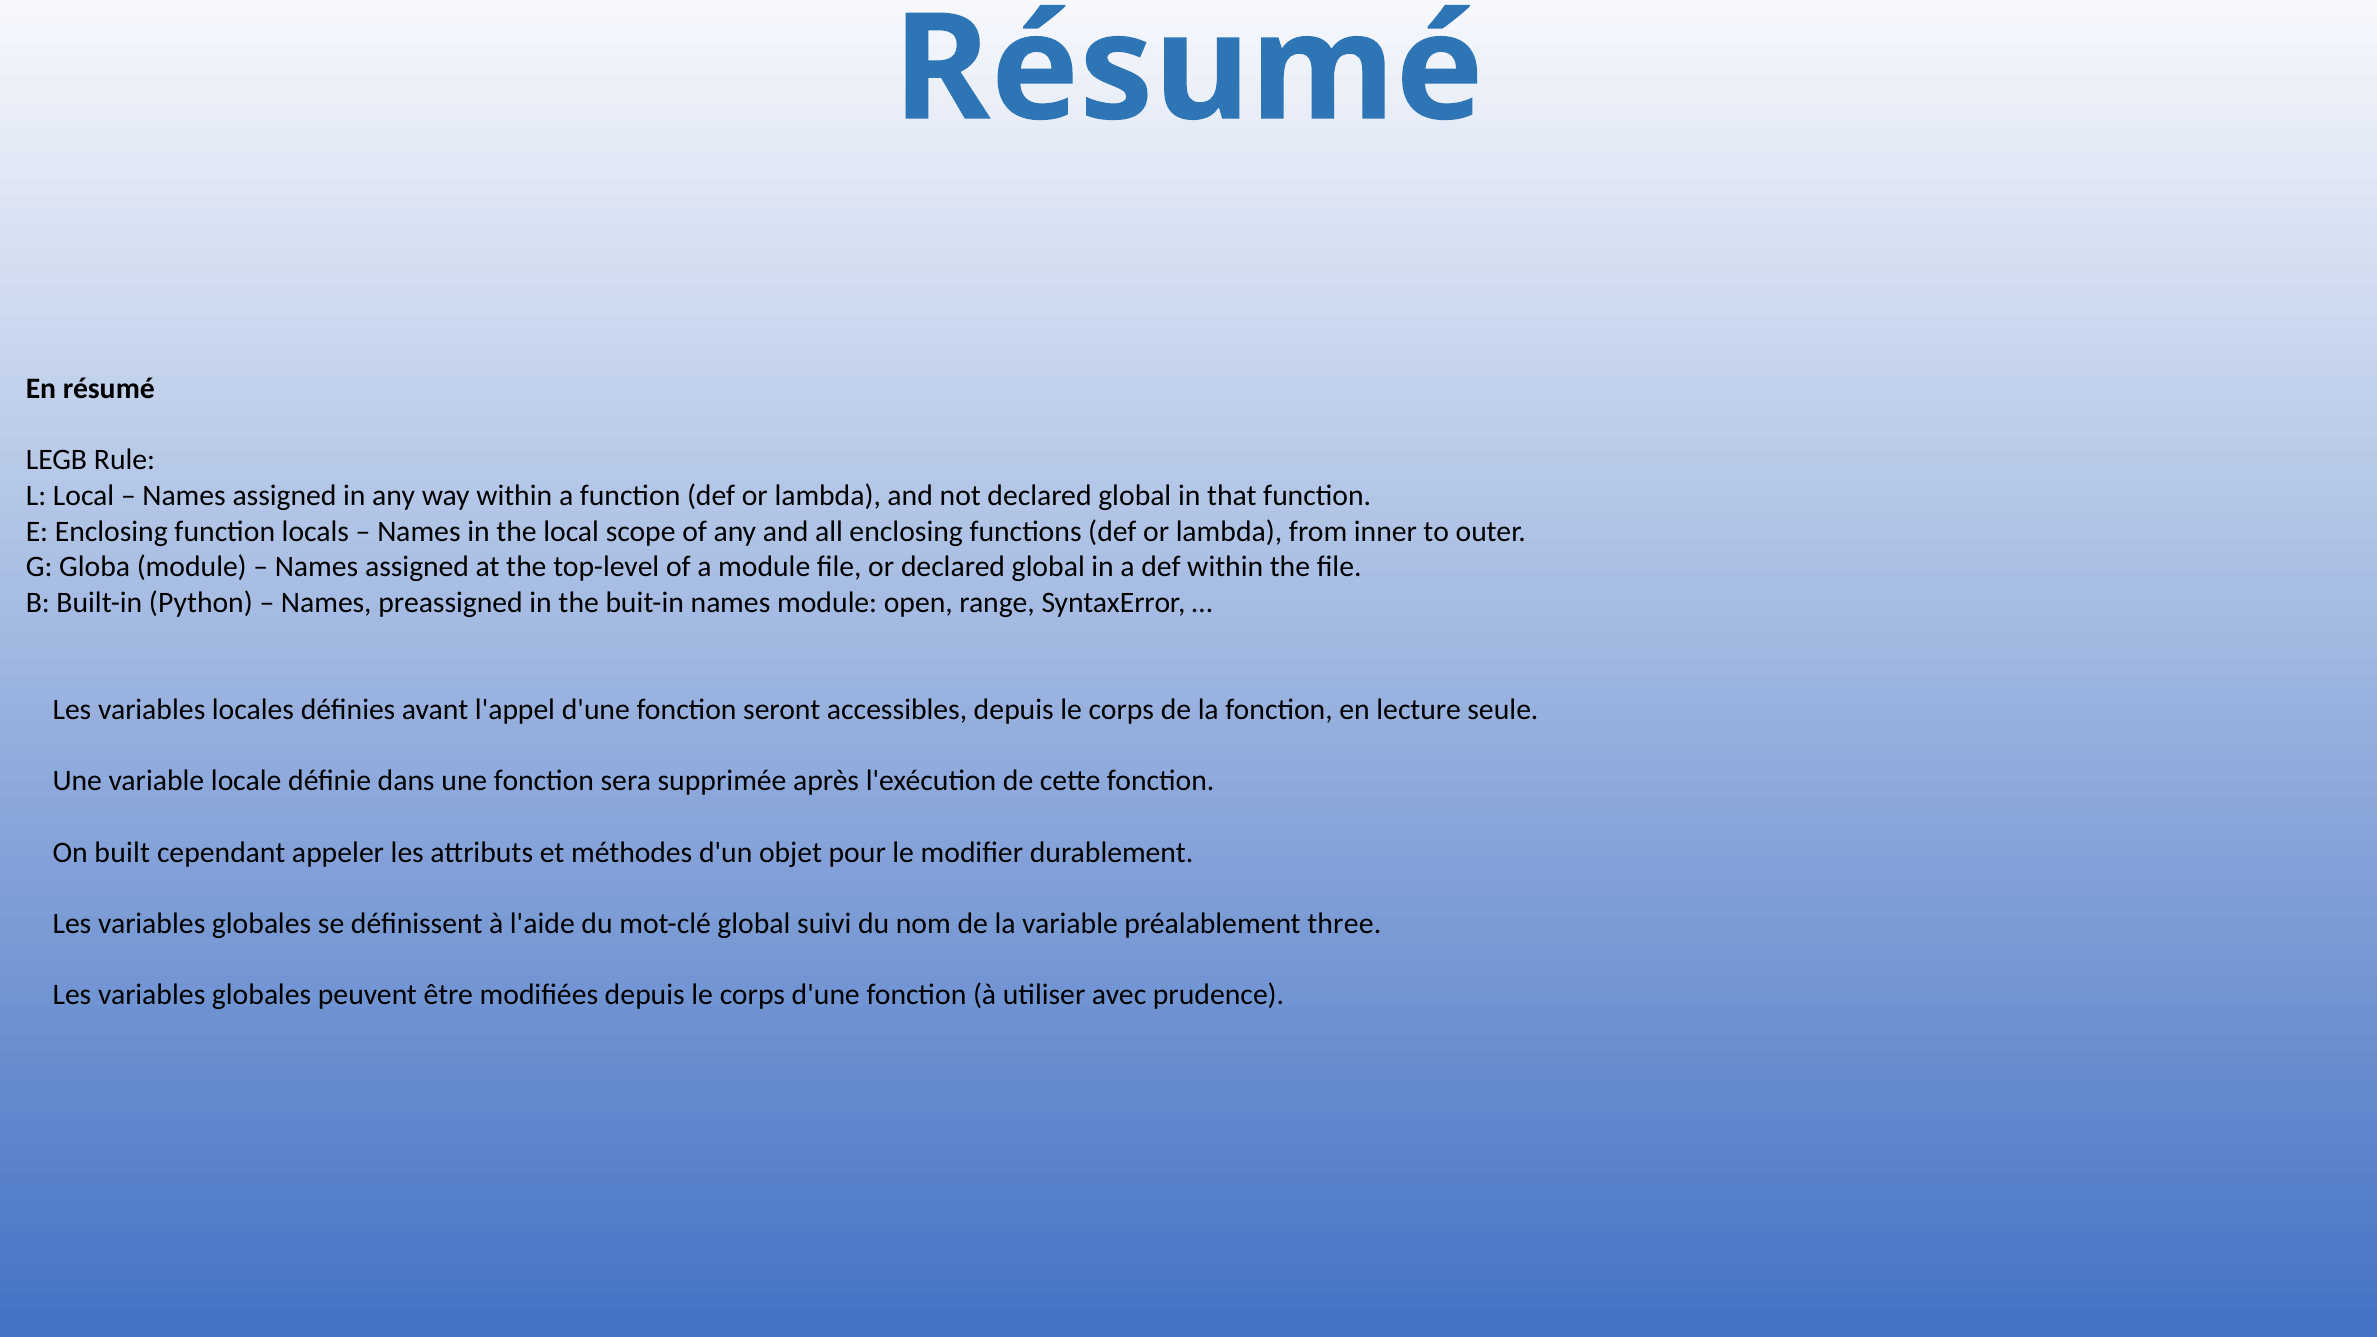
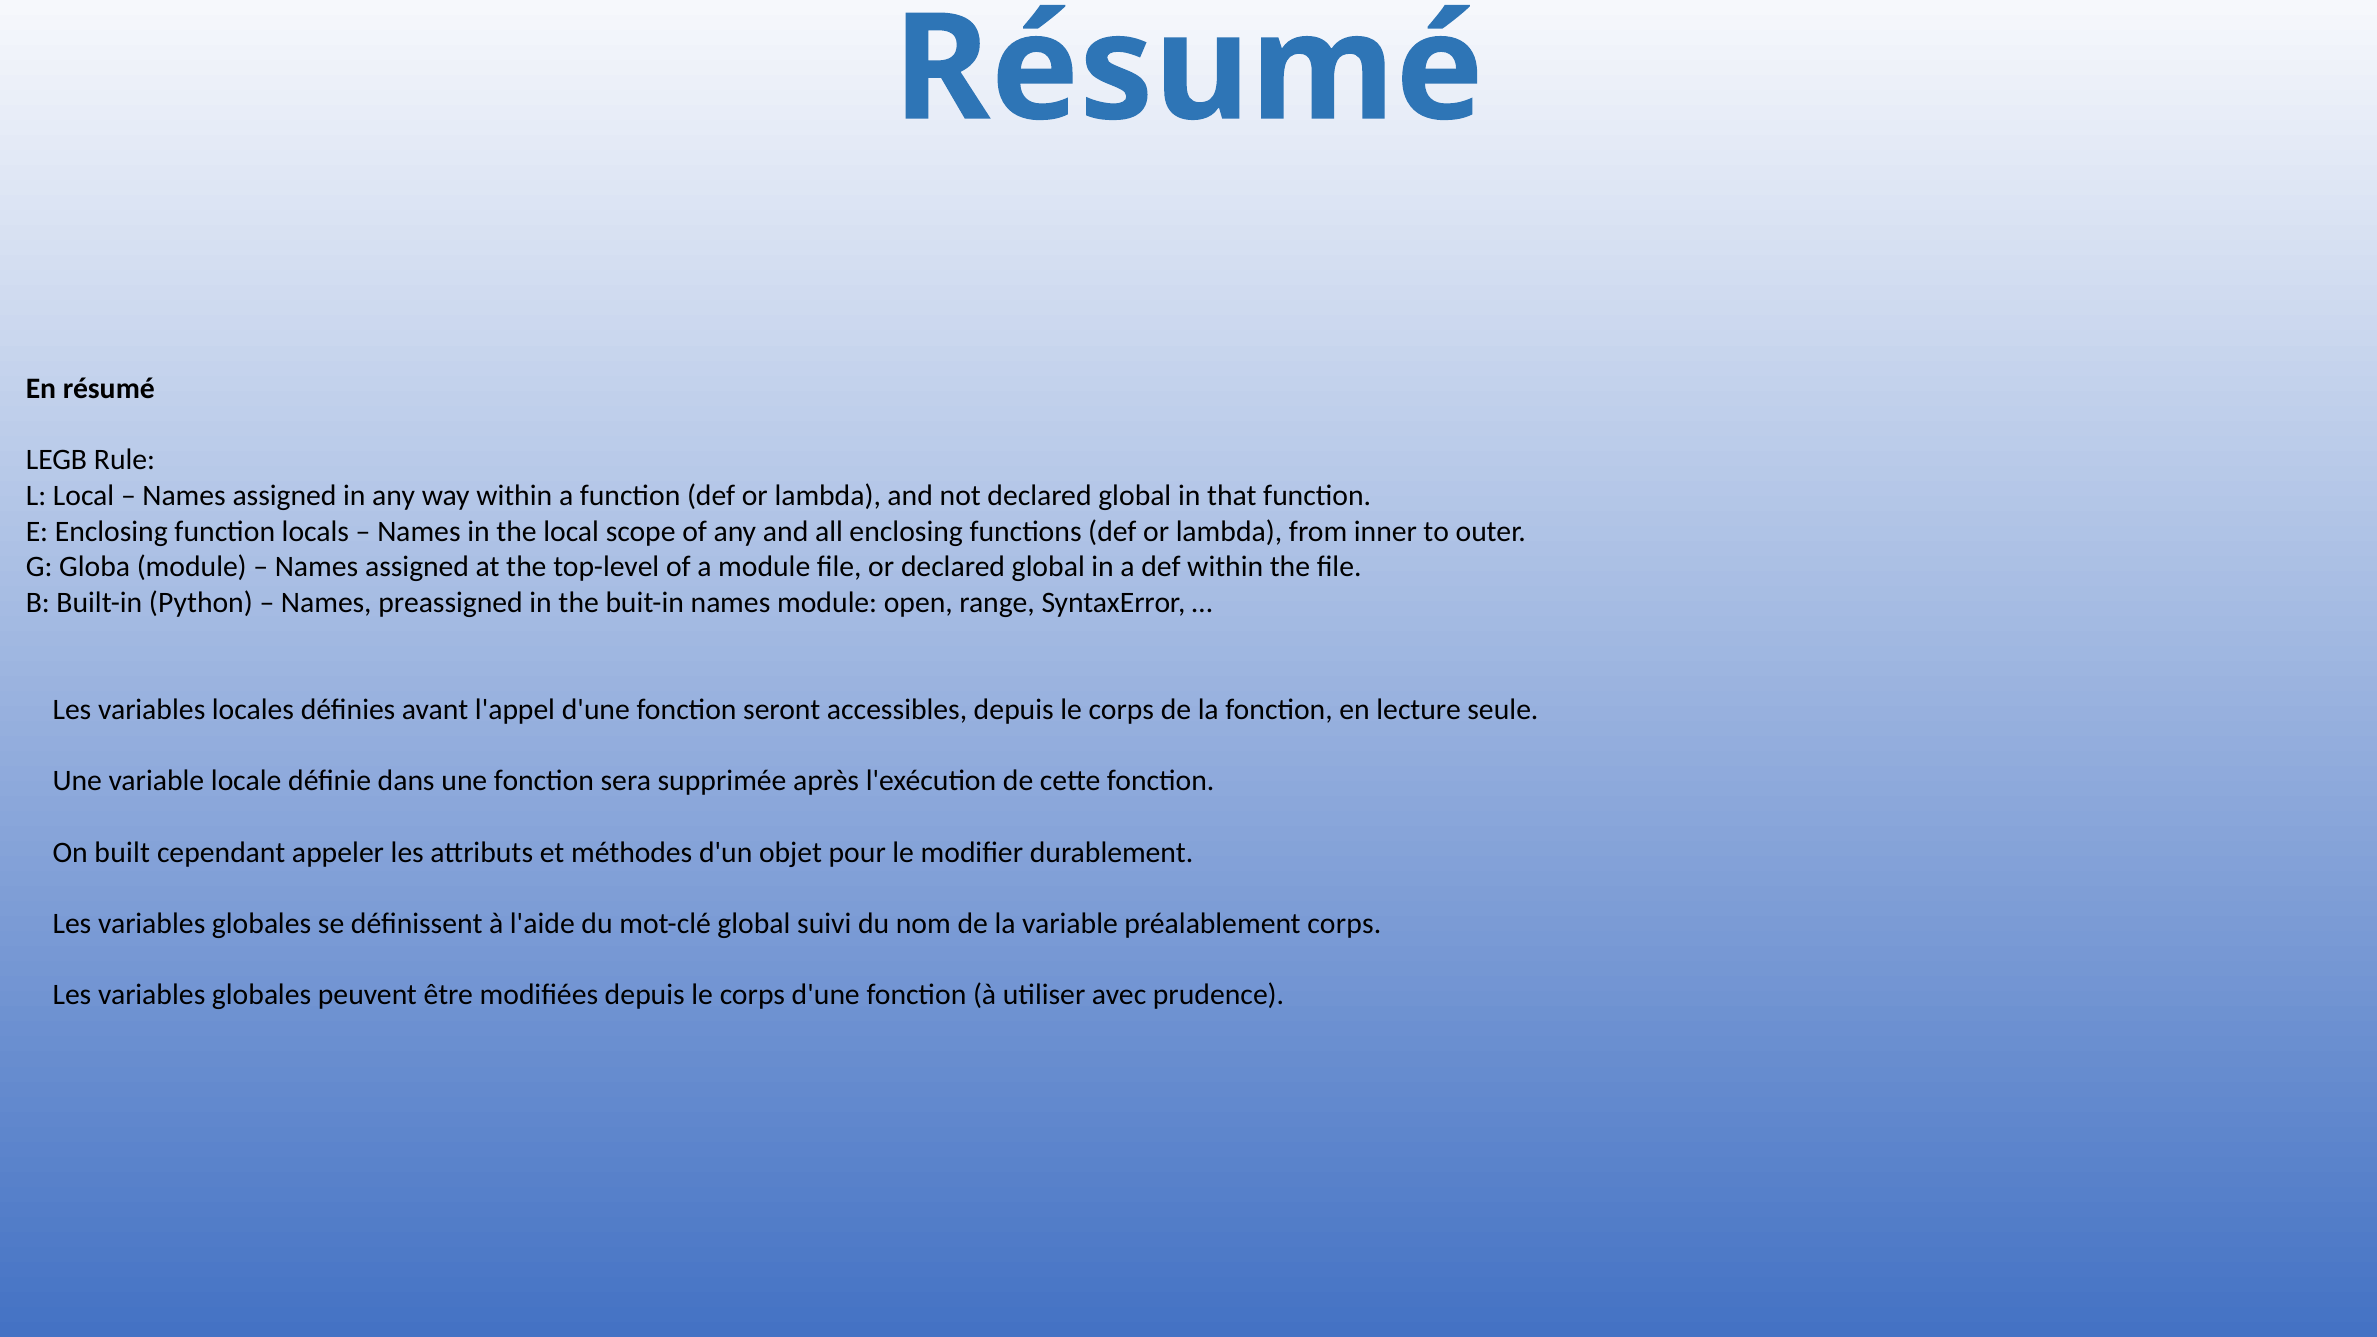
préalablement three: three -> corps
